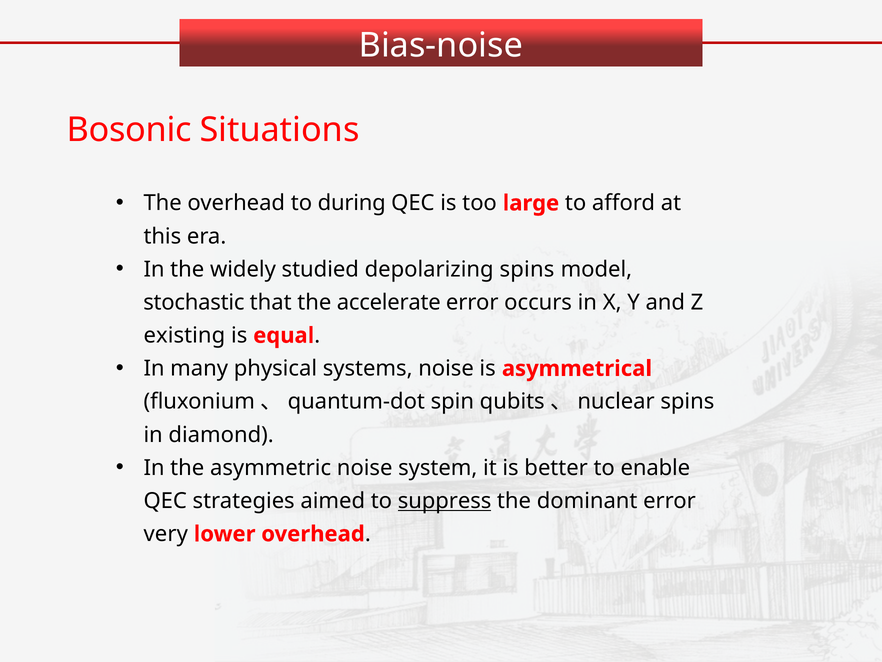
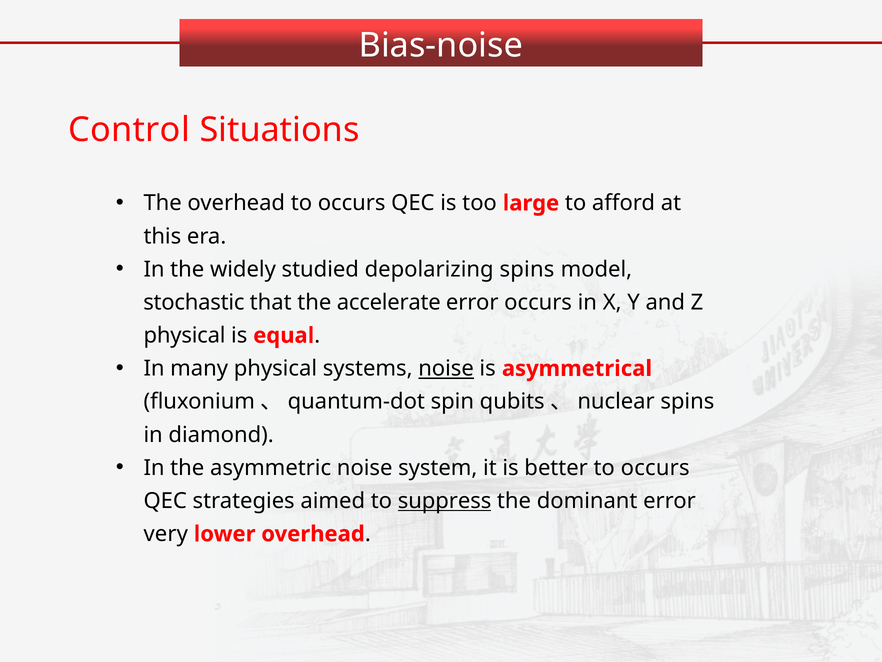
Bosonic: Bosonic -> Control
overhead to during: during -> occurs
existing at (184, 335): existing -> physical
noise at (446, 368) underline: none -> present
better to enable: enable -> occurs
